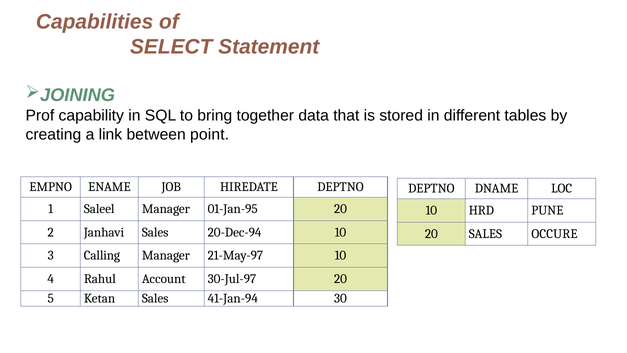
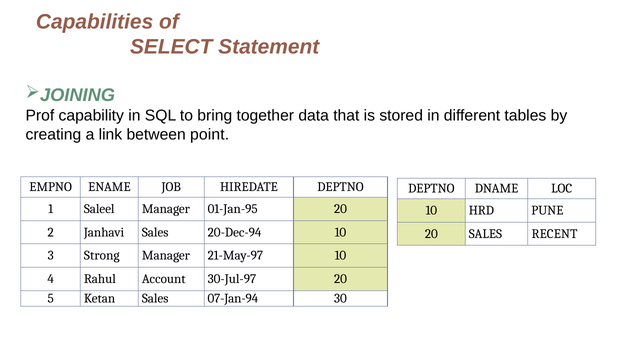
OCCURE: OCCURE -> RECENT
Calling: Calling -> Strong
41-Jan-94: 41-Jan-94 -> 07-Jan-94
